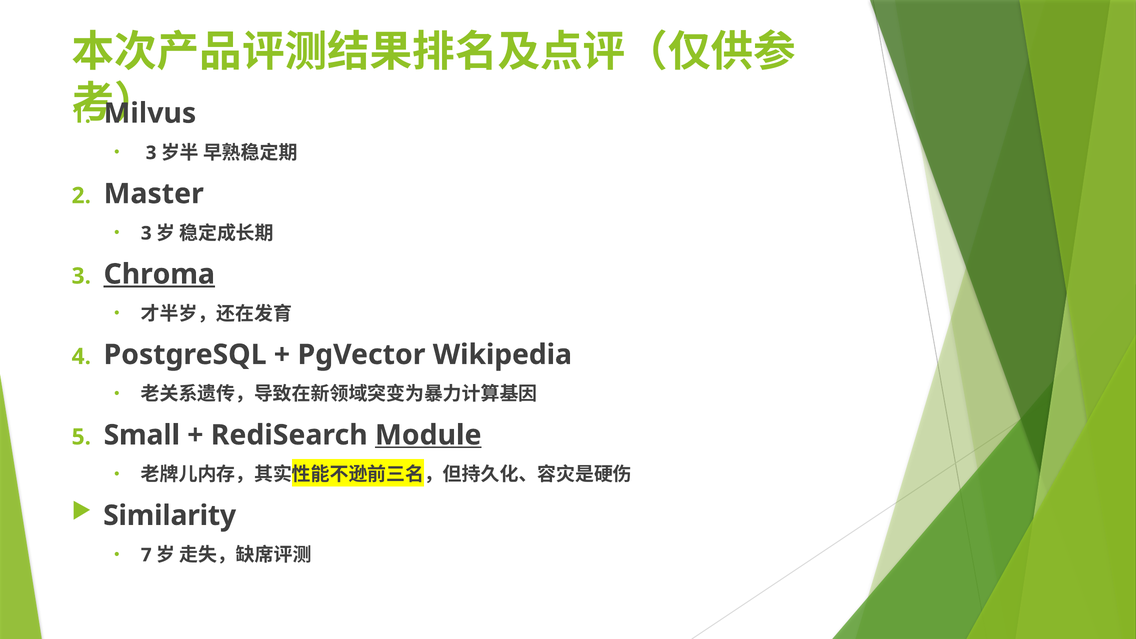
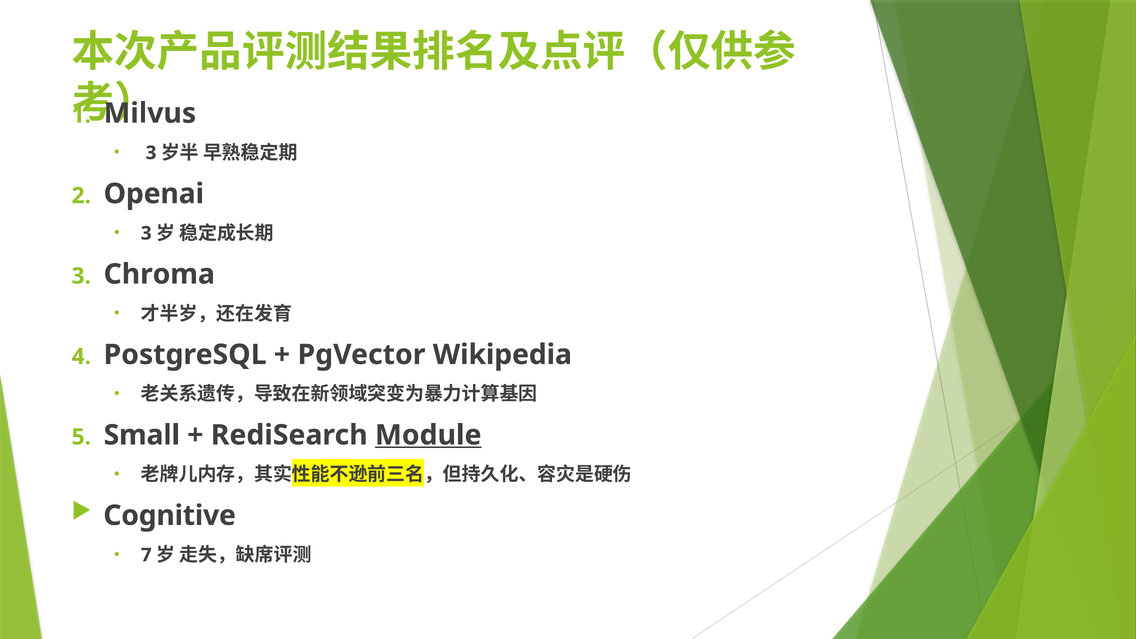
Master: Master -> Openai
Chroma underline: present -> none
Similarity: Similarity -> Cognitive
